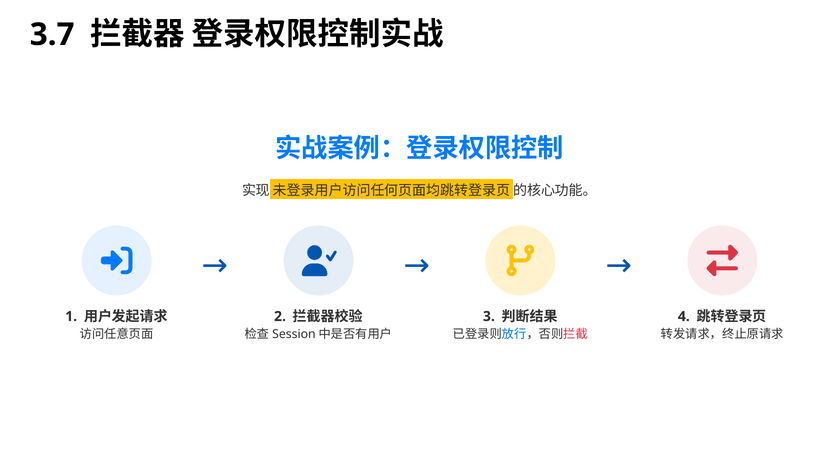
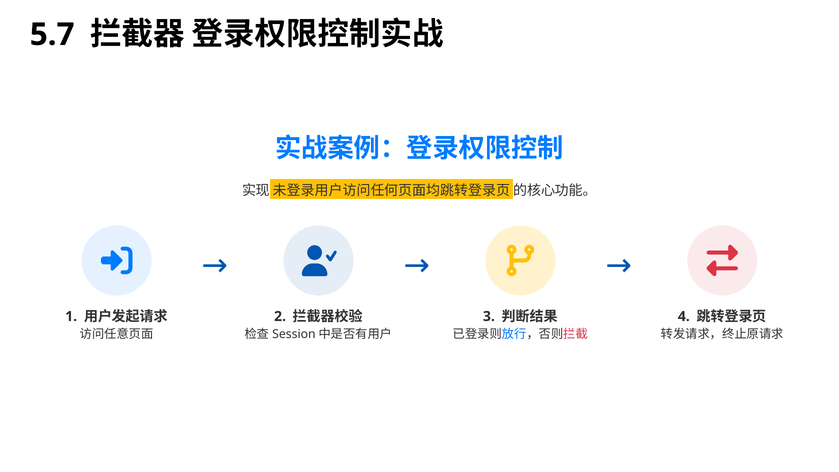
3.7: 3.7 -> 5.7
